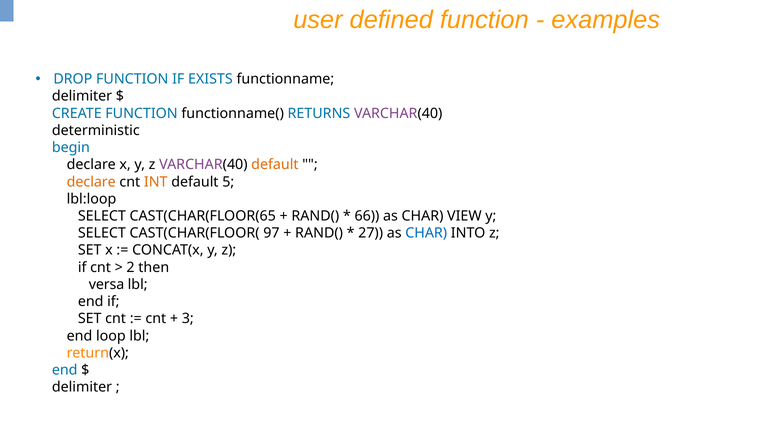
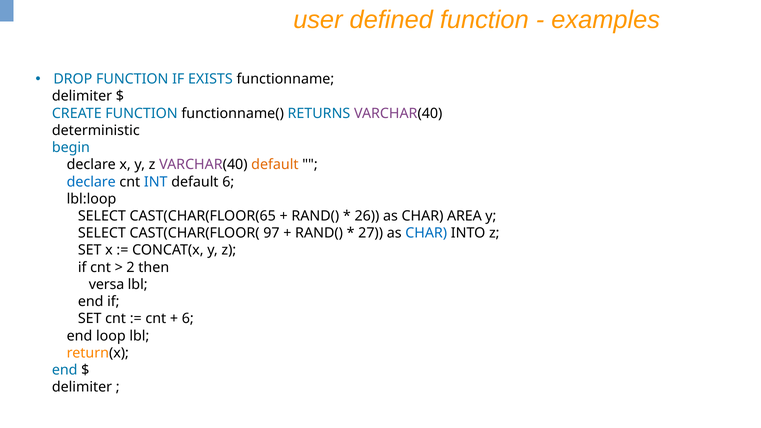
declare at (91, 182) colour: orange -> blue
INT colour: orange -> blue
default 5: 5 -> 6
66: 66 -> 26
VIEW: VIEW -> AREA
3 at (188, 319): 3 -> 6
